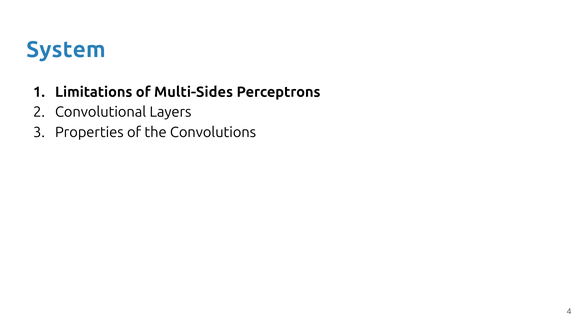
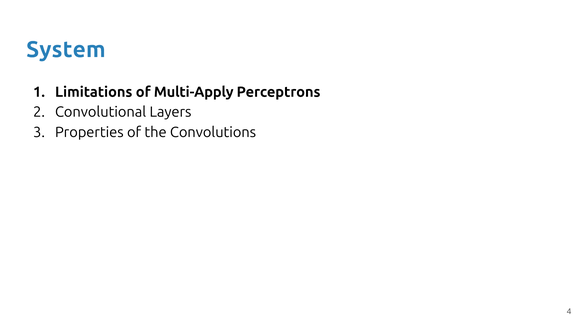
Multi-Sides: Multi-Sides -> Multi-Apply
